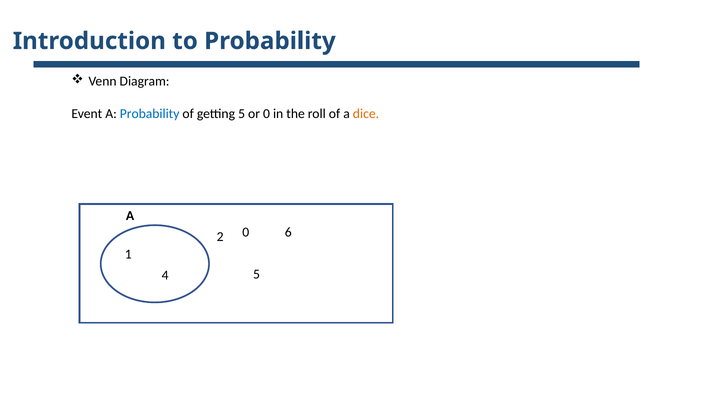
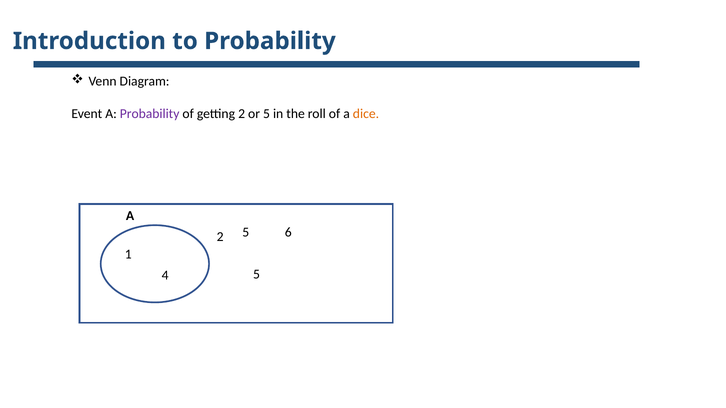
Probability at (150, 114) colour: blue -> purple
getting 5: 5 -> 2
or 0: 0 -> 5
2 0: 0 -> 5
